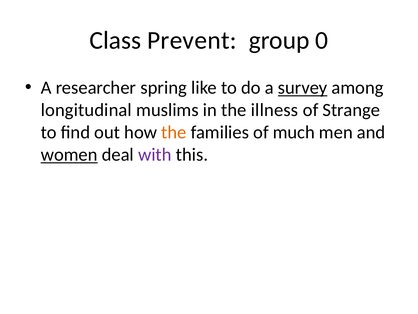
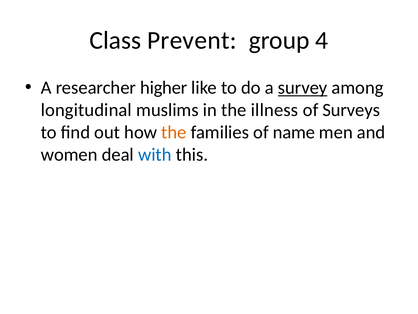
0: 0 -> 4
spring: spring -> higher
Strange: Strange -> Surveys
much: much -> name
women underline: present -> none
with colour: purple -> blue
